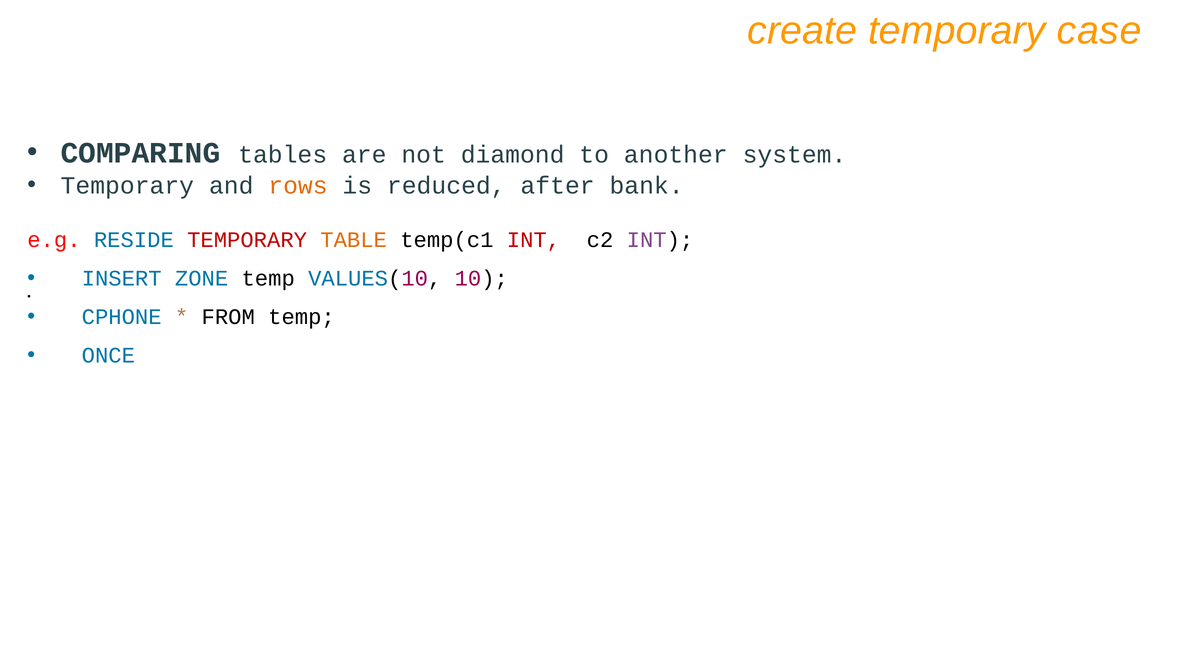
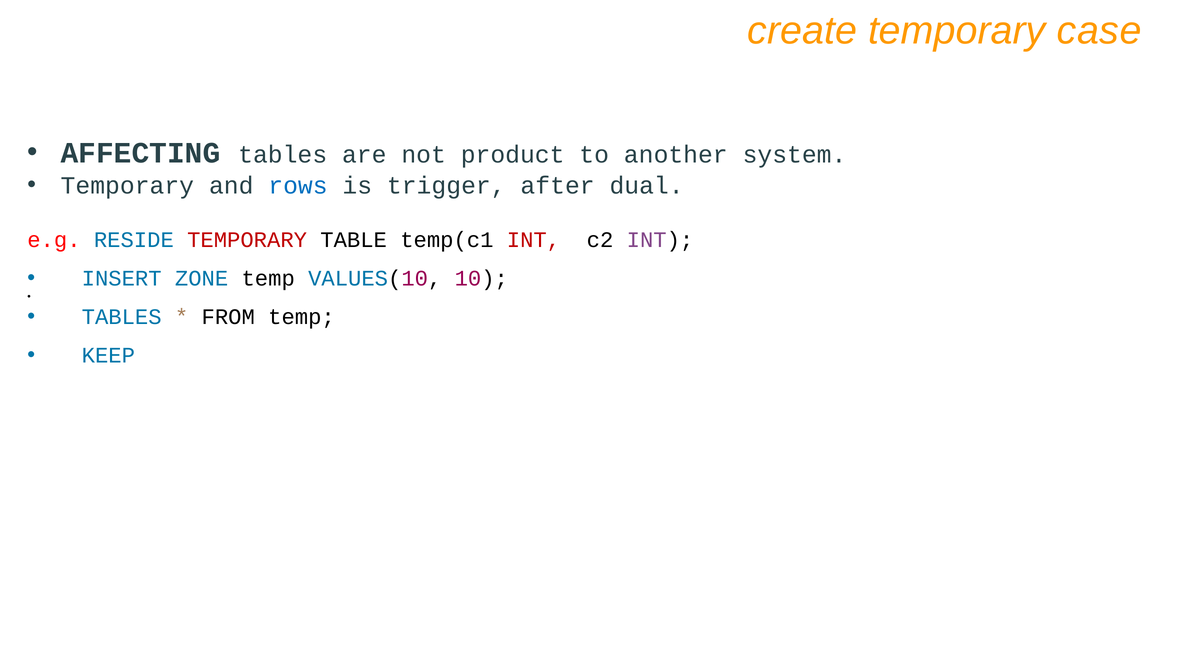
COMPARING: COMPARING -> AFFECTING
diamond: diamond -> product
rows colour: orange -> blue
reduced: reduced -> trigger
bank: bank -> dual
TABLE colour: orange -> black
CPHONE at (122, 317): CPHONE -> TABLES
ONCE: ONCE -> KEEP
